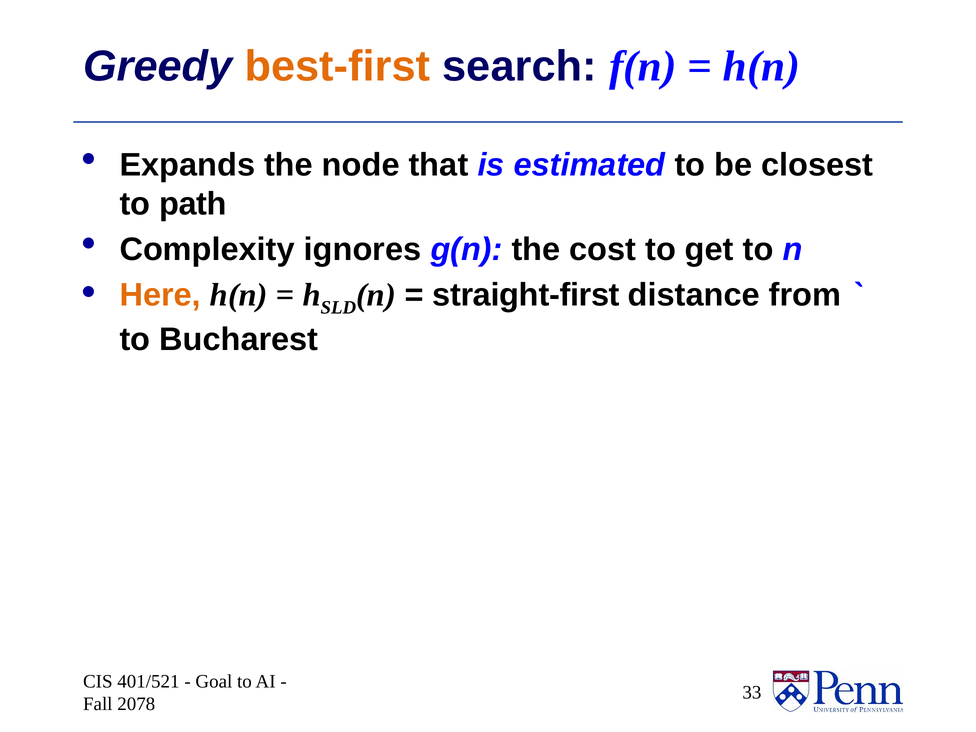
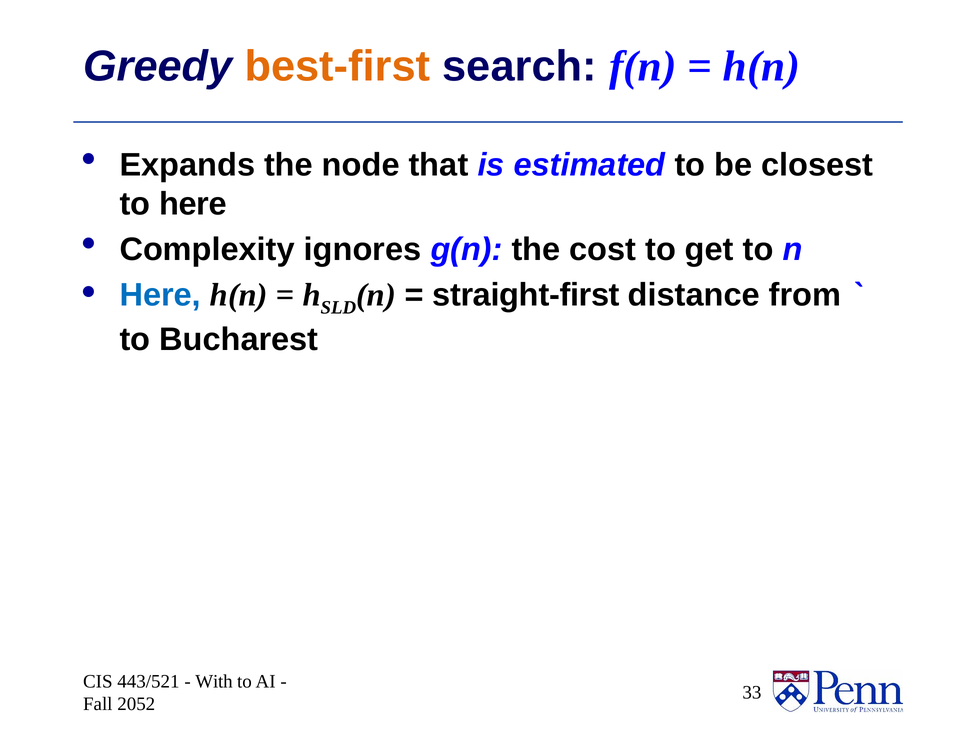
to path: path -> here
Here at (160, 295) colour: orange -> blue
401/521: 401/521 -> 443/521
Goal: Goal -> With
2078: 2078 -> 2052
